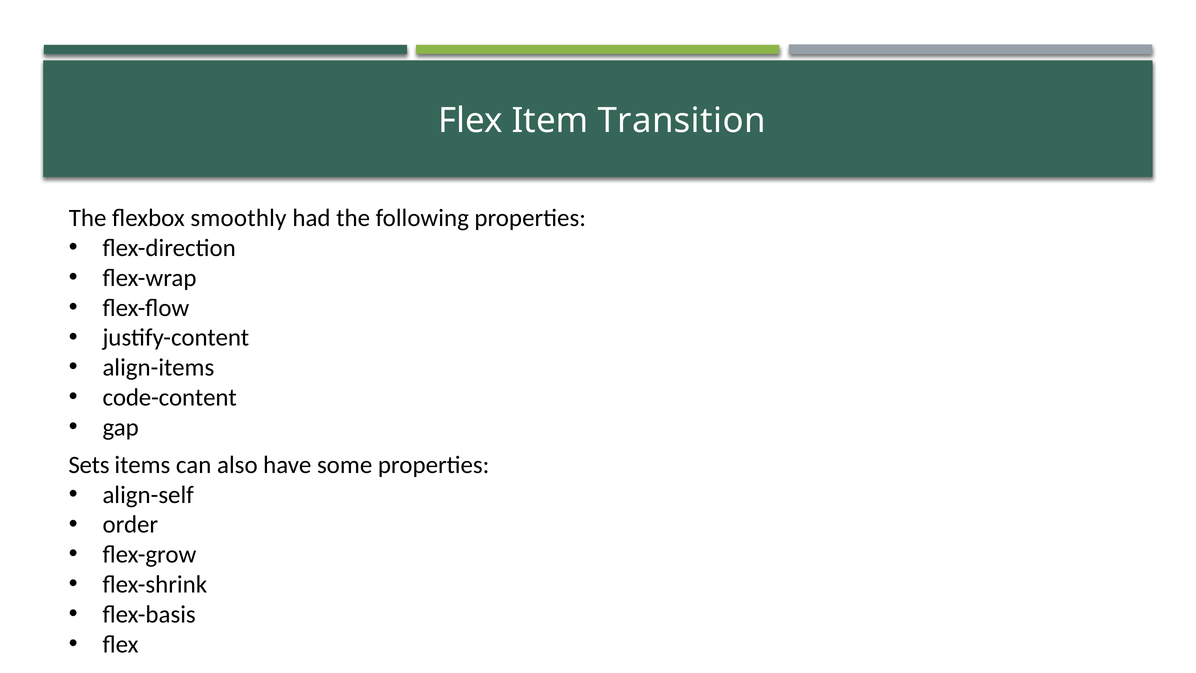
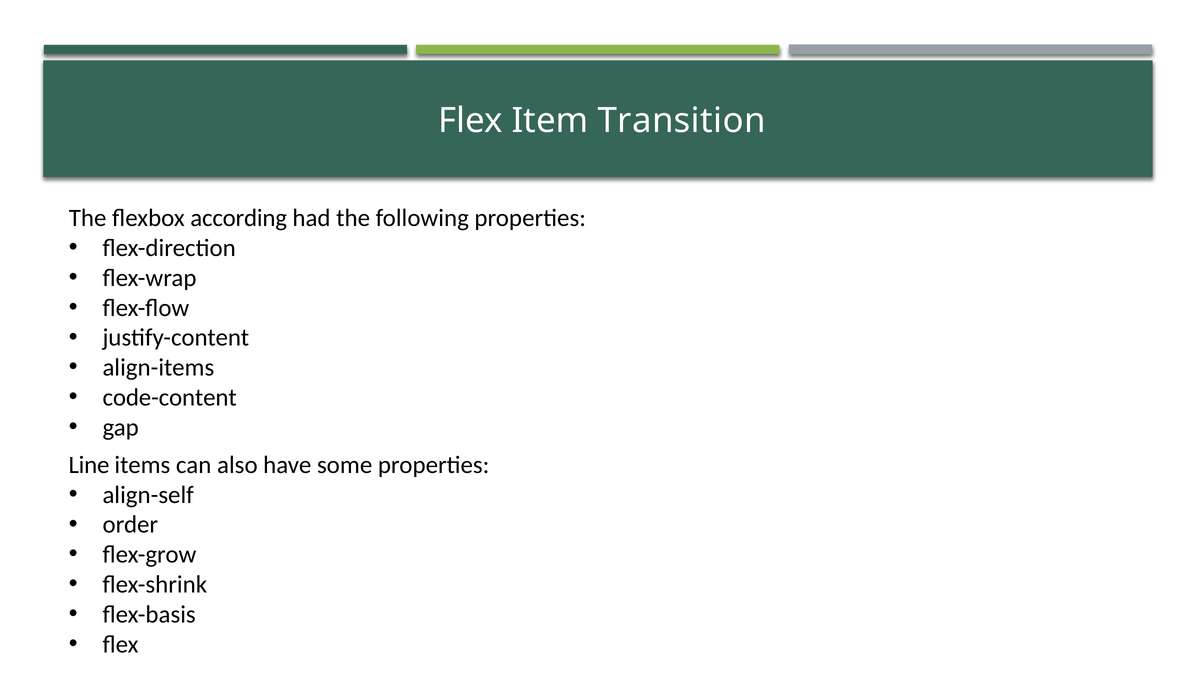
smoothly: smoothly -> according
Sets: Sets -> Line
